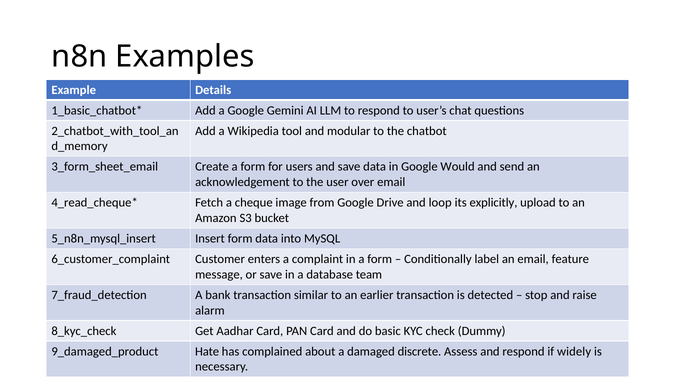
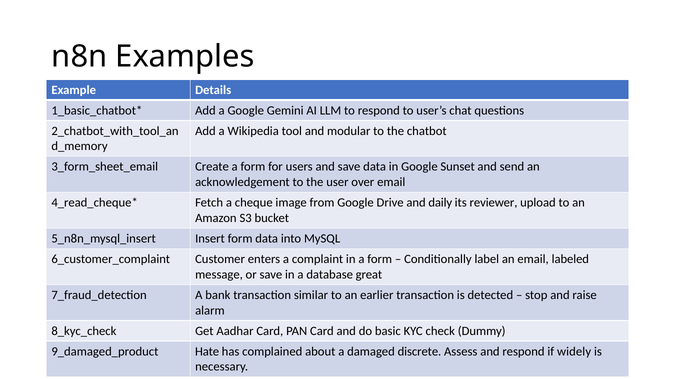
Would: Would -> Sunset
loop: loop -> daily
explicitly: explicitly -> reviewer
feature: feature -> labeled
team: team -> great
